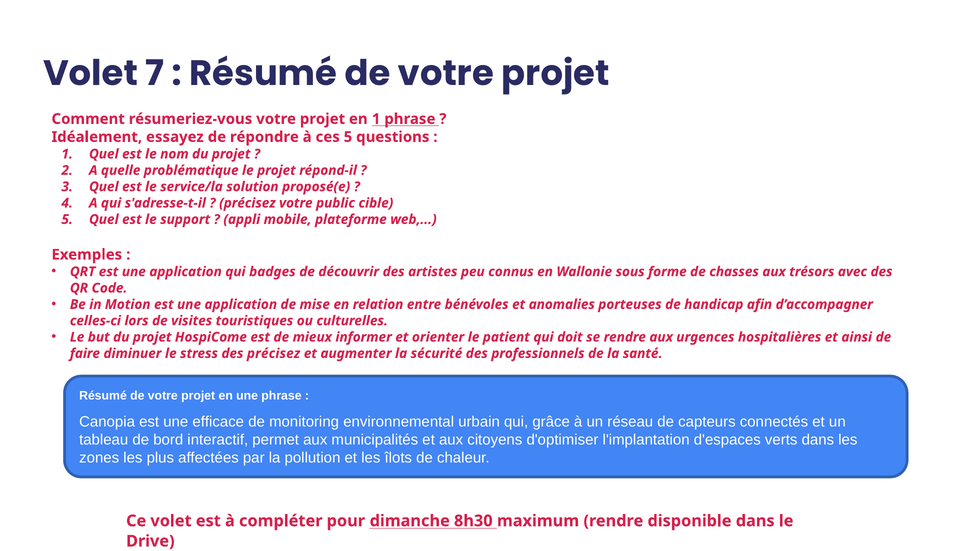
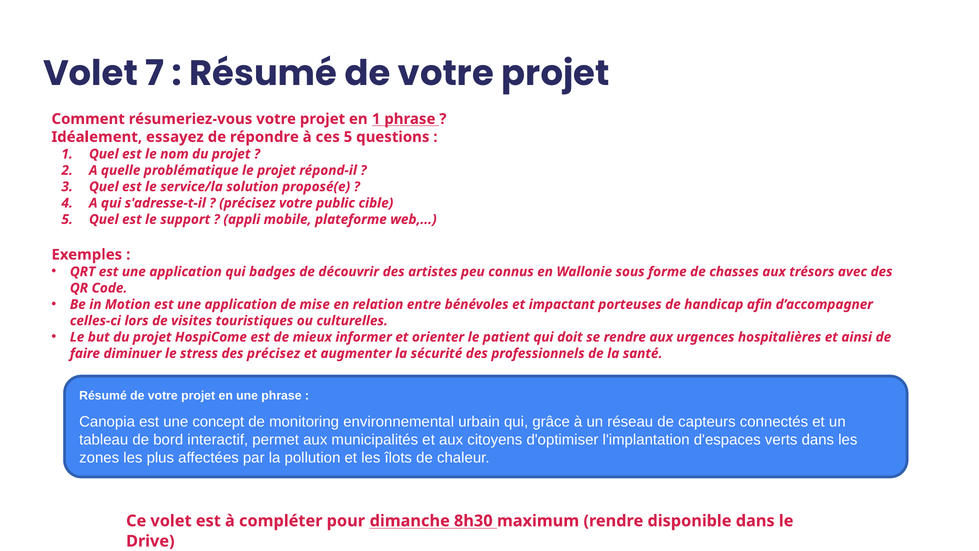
anomalies: anomalies -> impactant
efficace: efficace -> concept
